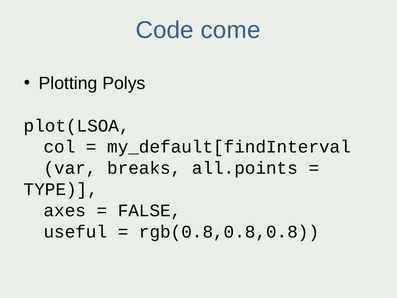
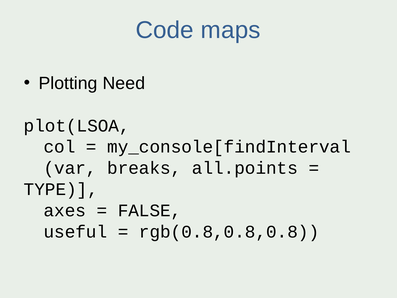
come: come -> maps
Polys: Polys -> Need
my_default[findInterval: my_default[findInterval -> my_console[findInterval
